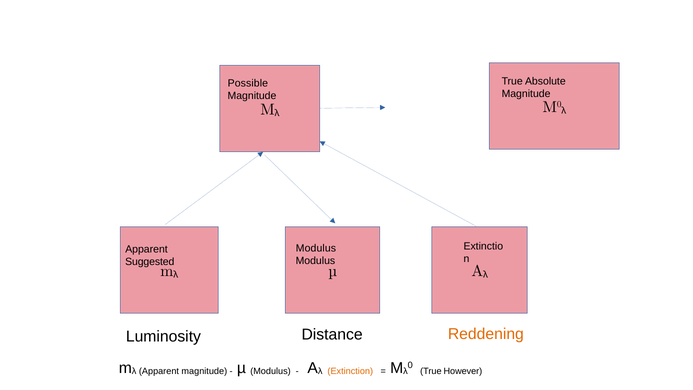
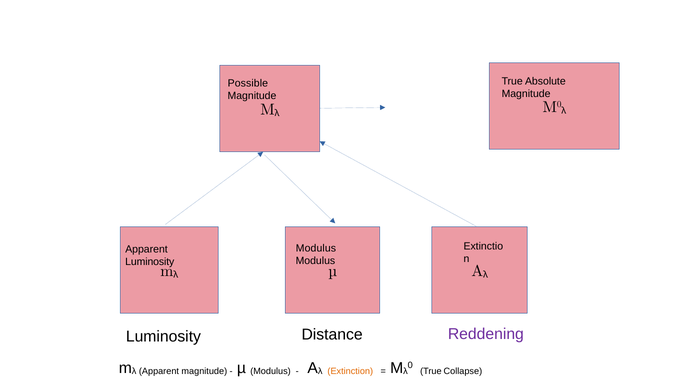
Suggested at (150, 262): Suggested -> Luminosity
Reddening colour: orange -> purple
However: However -> Collapse
